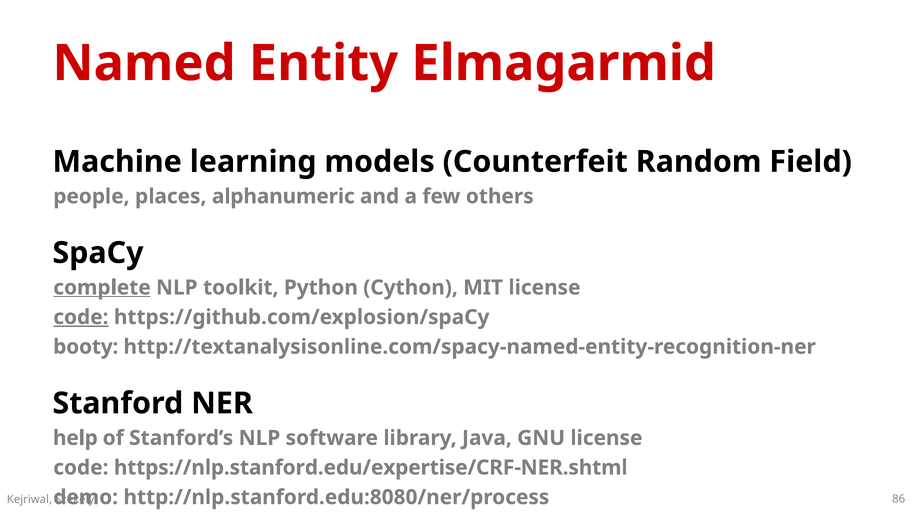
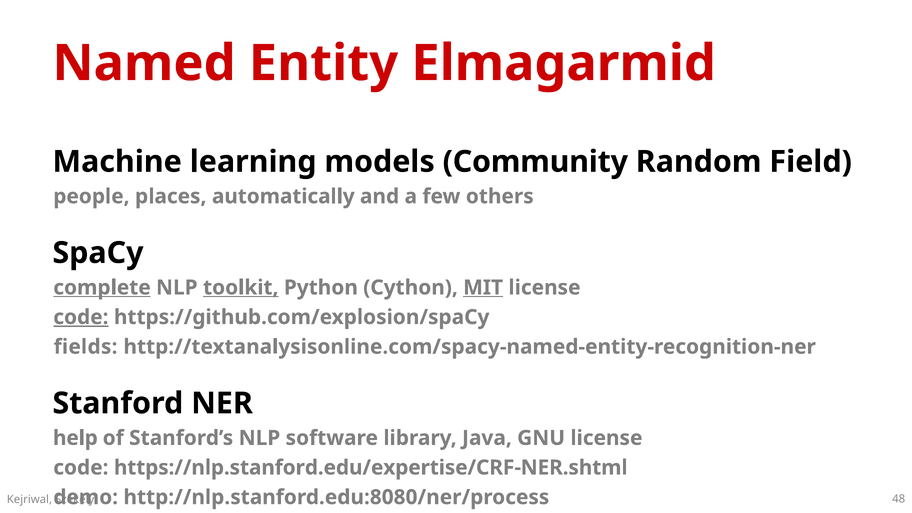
Counterfeit: Counterfeit -> Community
alphanumeric: alphanumeric -> automatically
toolkit underline: none -> present
MIT underline: none -> present
booty: booty -> fields
86: 86 -> 48
